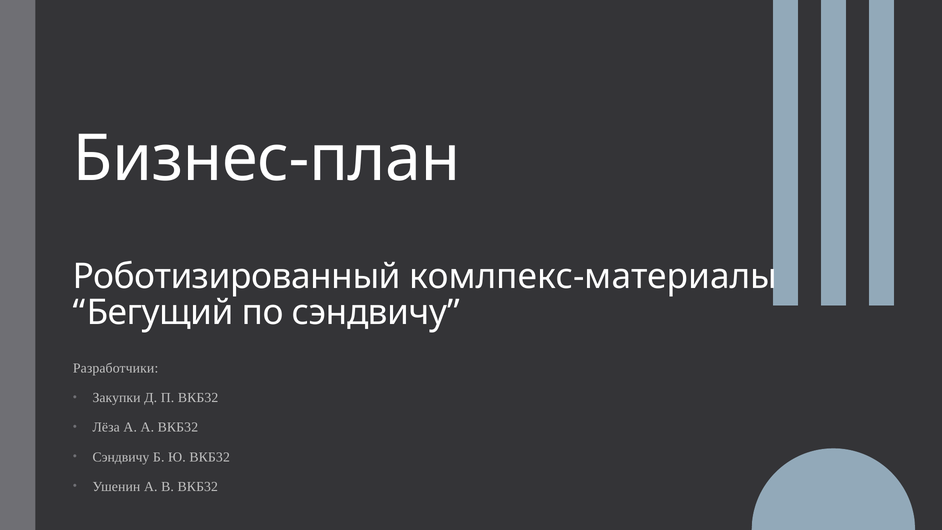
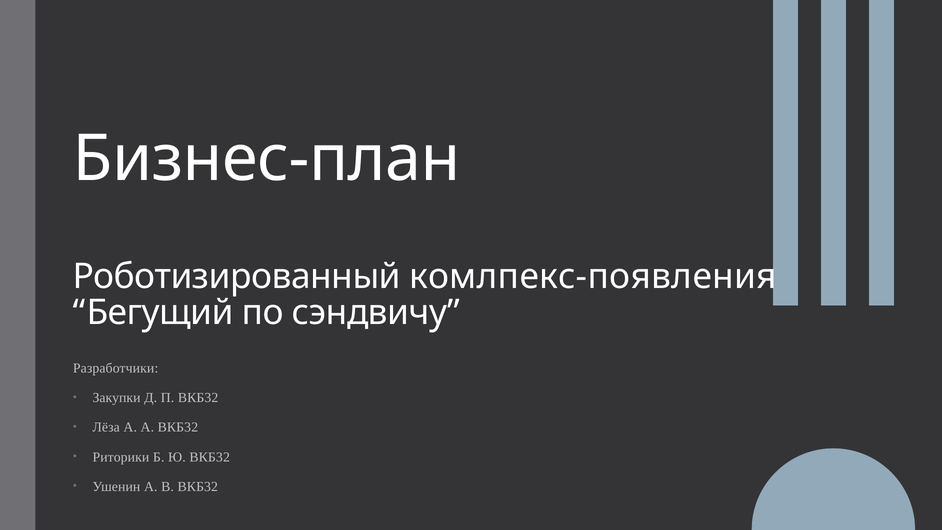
комлпекс-материалы: комлпекс-материалы -> комлпекс-появления
Сэндвичу at (121, 457): Сэндвичу -> Риторики
